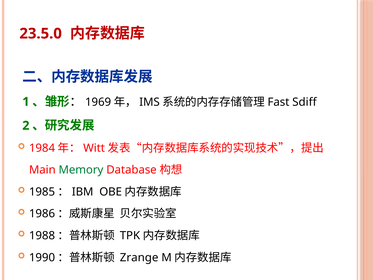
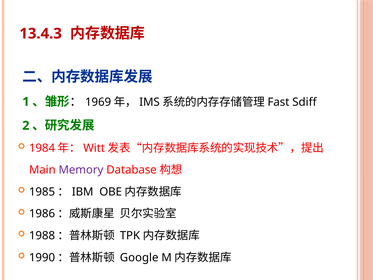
23.5.0: 23.5.0 -> 13.4.3
Memory colour: green -> purple
Zrange: Zrange -> Google
